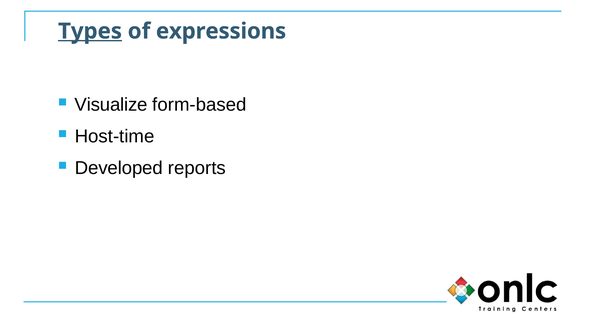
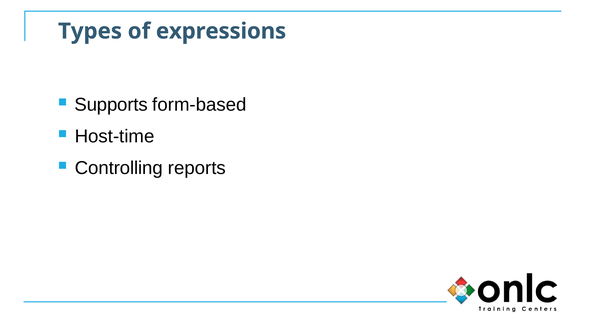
Types underline: present -> none
Visualize: Visualize -> Supports
Developed: Developed -> Controlling
